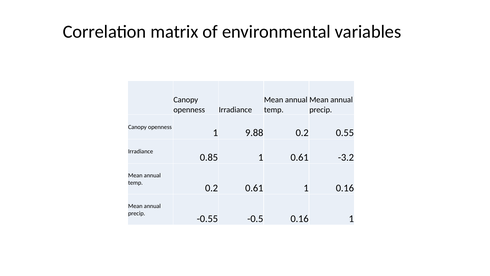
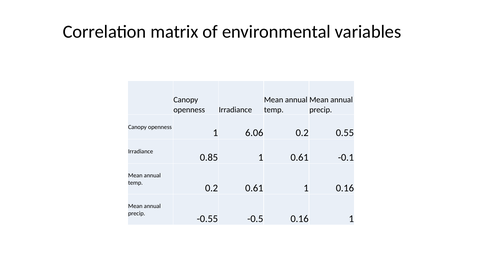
9.88: 9.88 -> 6.06
-3.2: -3.2 -> -0.1
